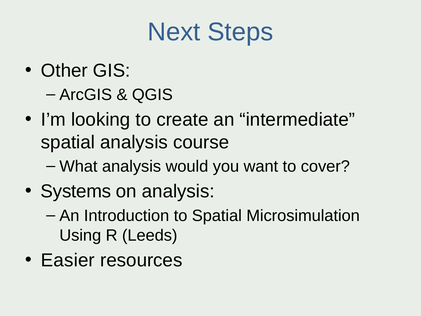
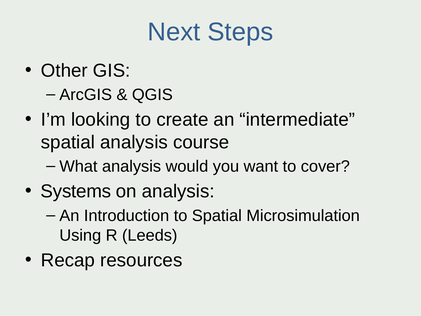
Easier: Easier -> Recap
